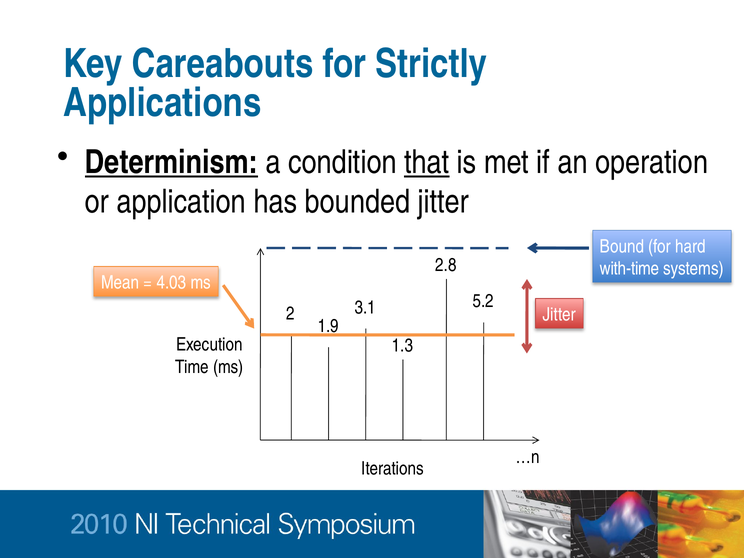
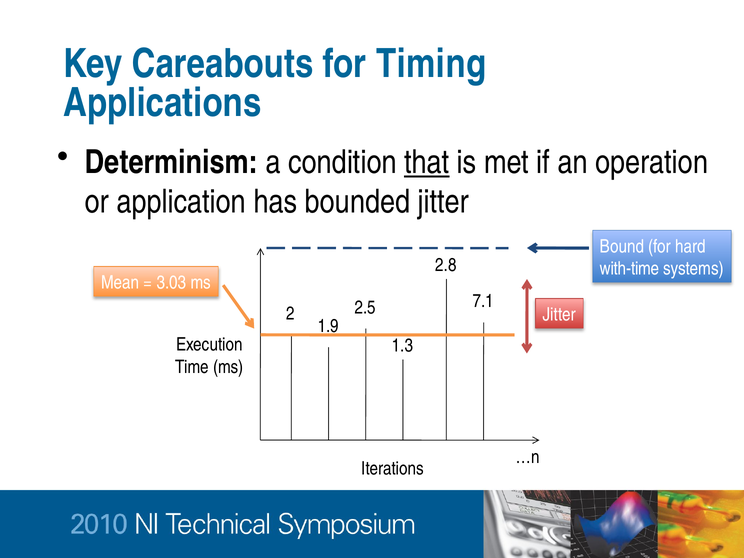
Strictly: Strictly -> Timing
Determinism underline: present -> none
4.03: 4.03 -> 3.03
5.2: 5.2 -> 7.1
3.1: 3.1 -> 2.5
